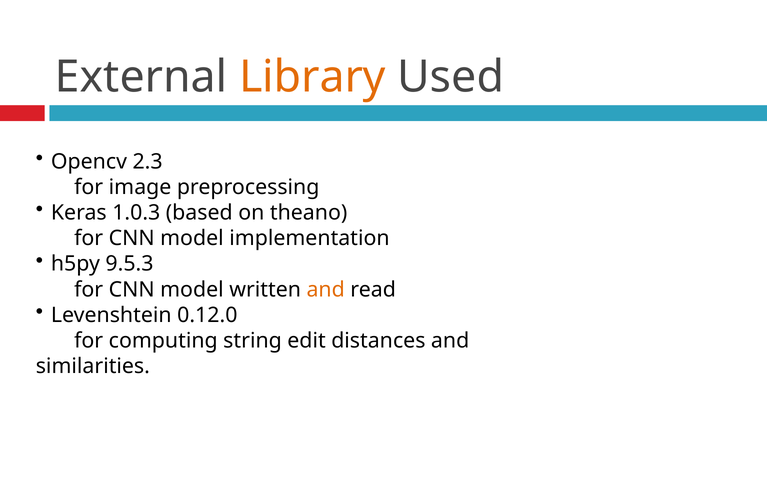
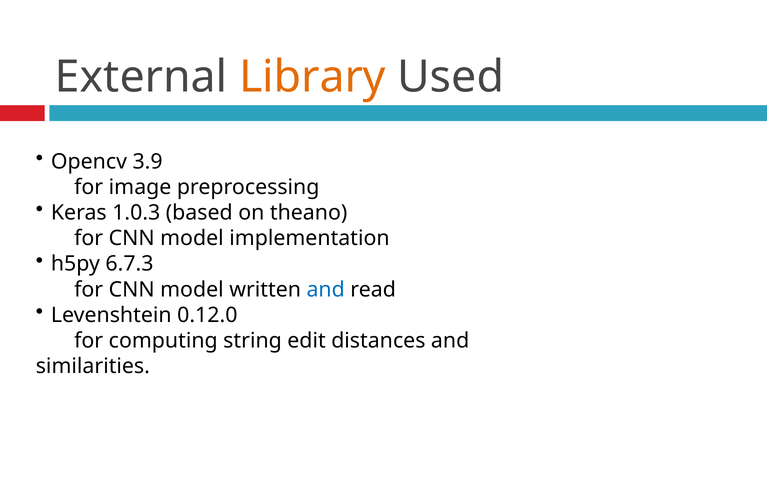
2.3: 2.3 -> 3.9
9.5.3: 9.5.3 -> 6.7.3
and at (326, 290) colour: orange -> blue
